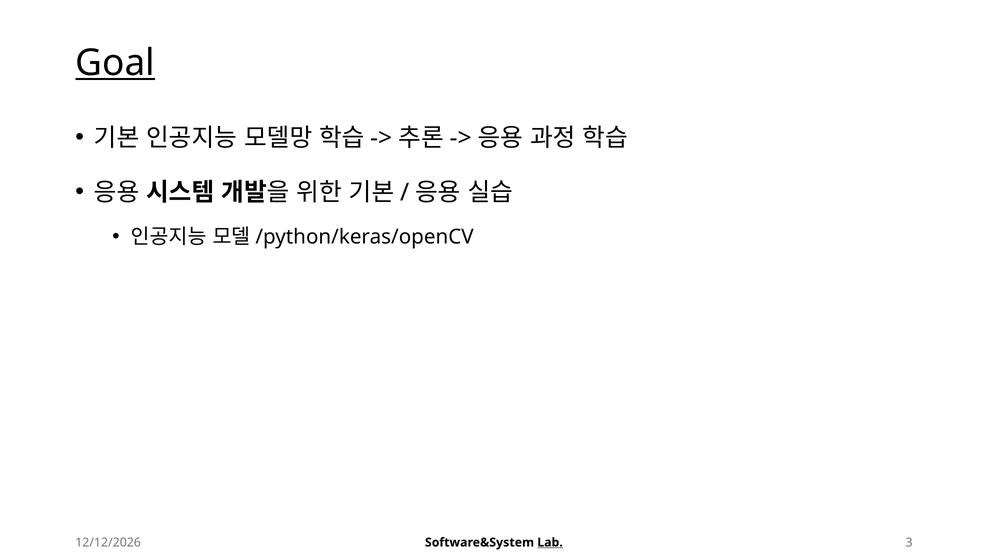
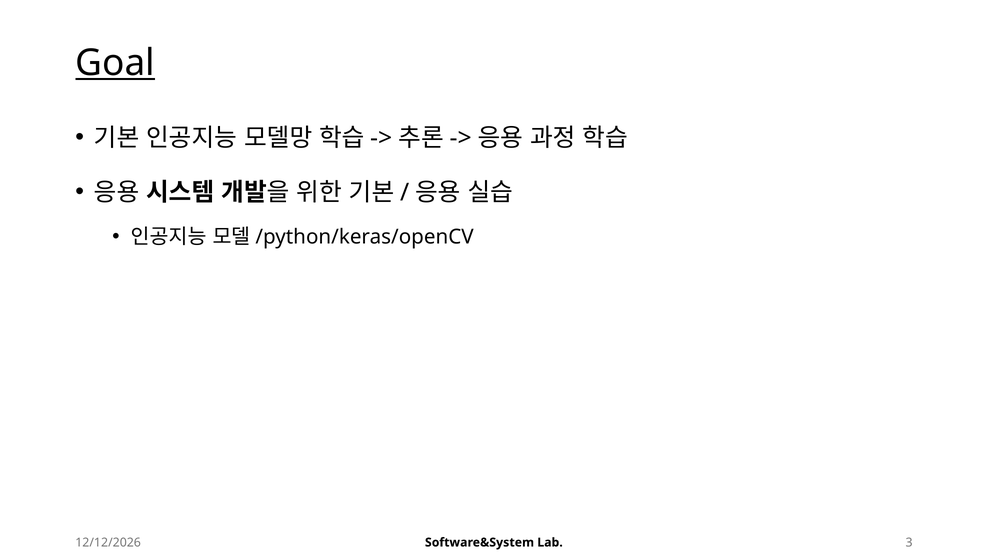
Lab underline: present -> none
